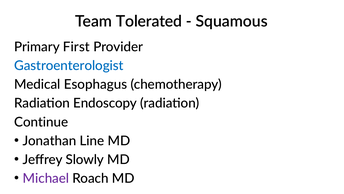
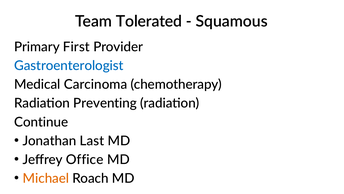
Esophagus: Esophagus -> Carcinoma
Endoscopy: Endoscopy -> Preventing
Line: Line -> Last
Slowly: Slowly -> Office
Michael colour: purple -> orange
